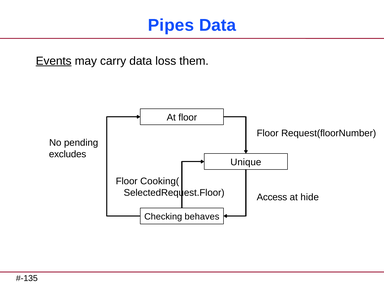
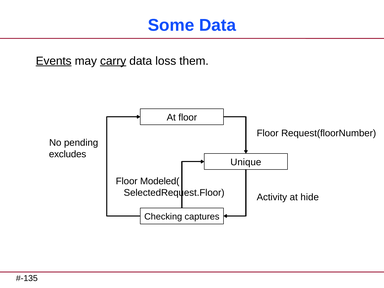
Pipes: Pipes -> Some
carry underline: none -> present
Cooking(: Cooking( -> Modeled(
Access: Access -> Activity
behaves: behaves -> captures
